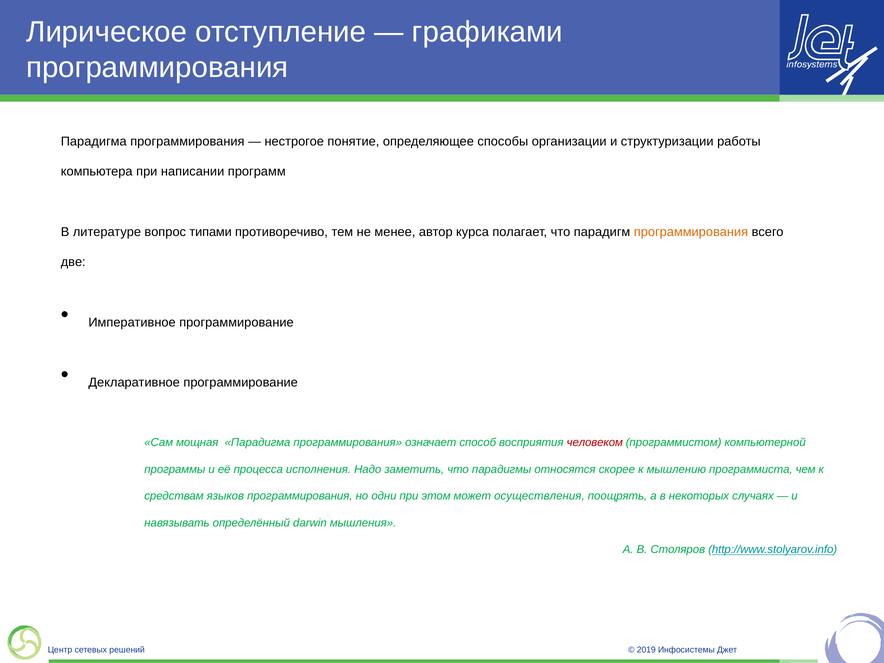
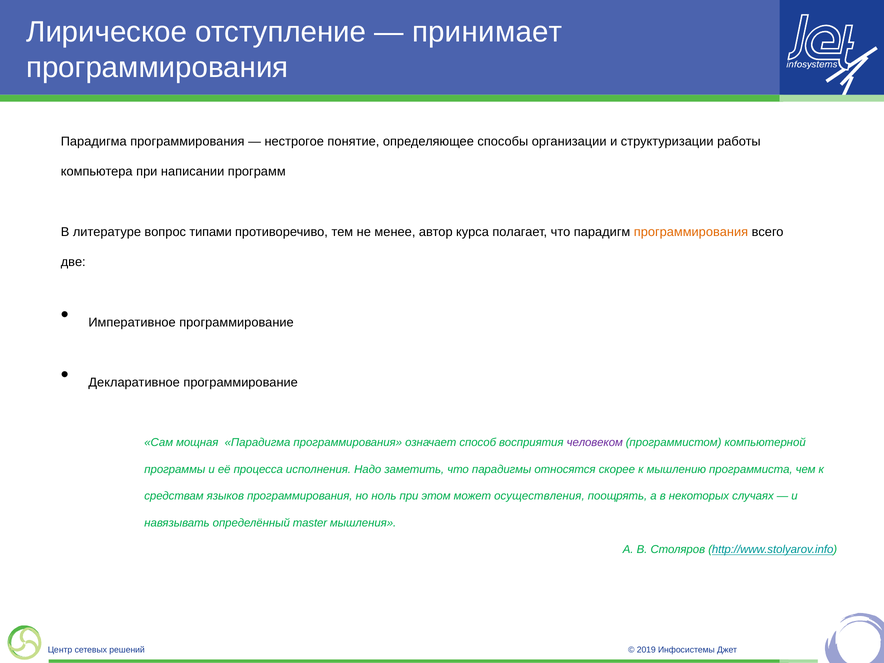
графиками: графиками -> принимает
человеком colour: red -> purple
одни: одни -> ноль
darwin: darwin -> master
